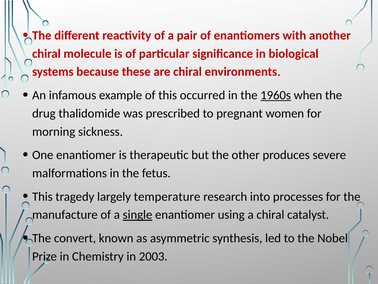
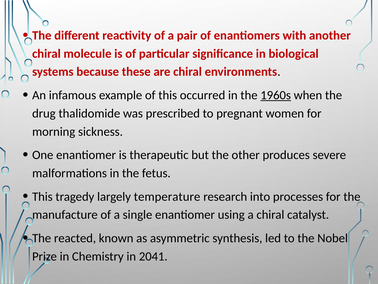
single underline: present -> none
convert: convert -> reacted
2003: 2003 -> 2041
